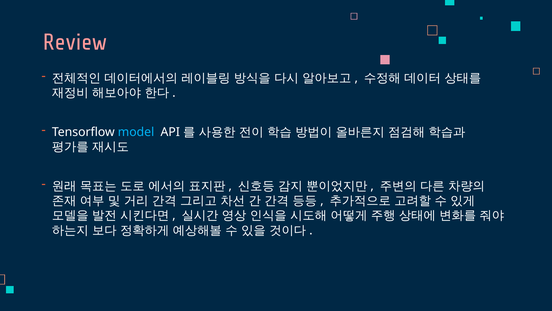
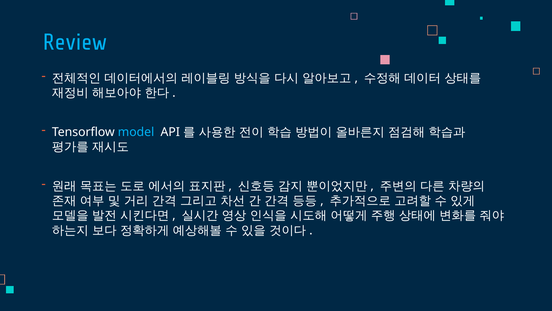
Review colour: pink -> light blue
